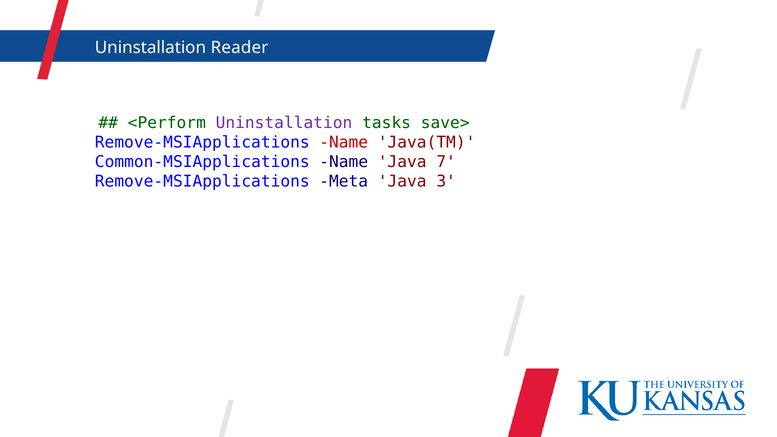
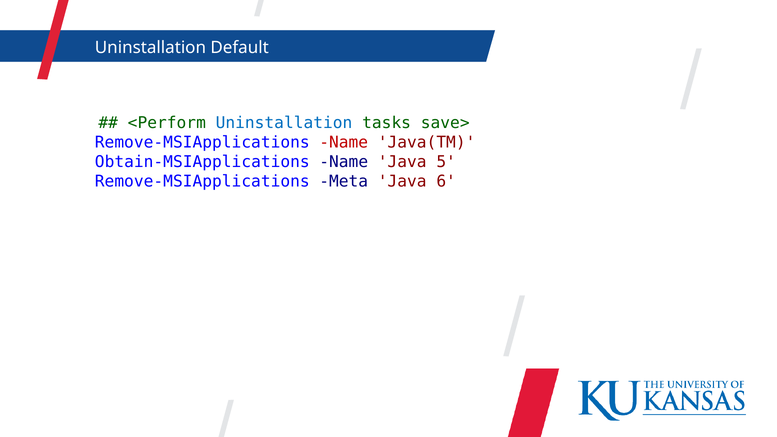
Reader: Reader -> Default
Uninstallation at (284, 123) colour: purple -> blue
Common-MSIApplications: Common-MSIApplications -> Obtain-MSIApplications
7: 7 -> 5
3: 3 -> 6
